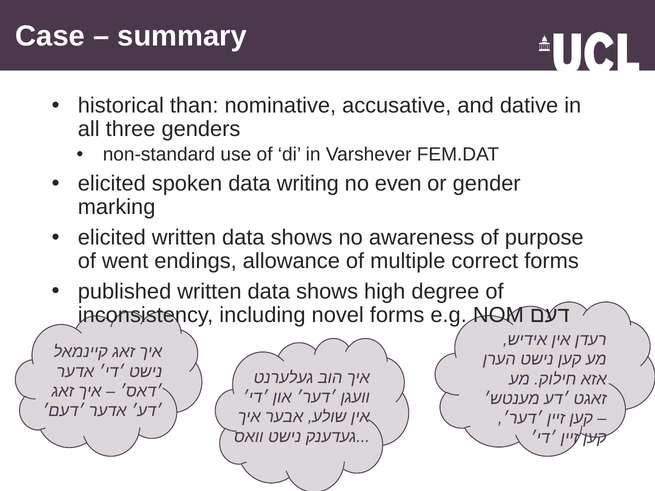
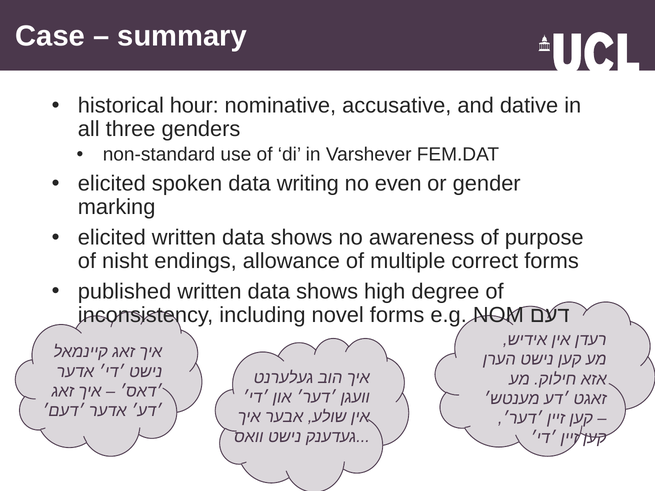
than: than -> hour
went: went -> nisht
